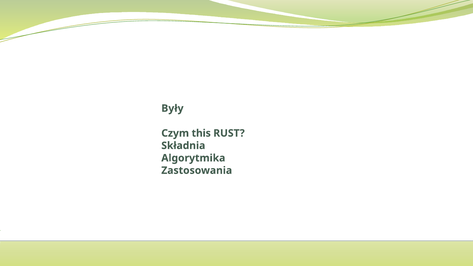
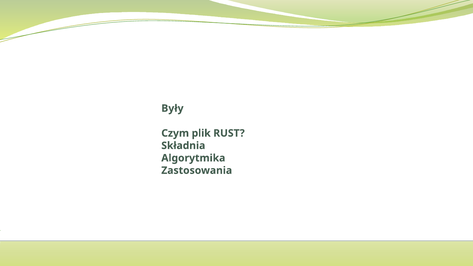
this: this -> plik
